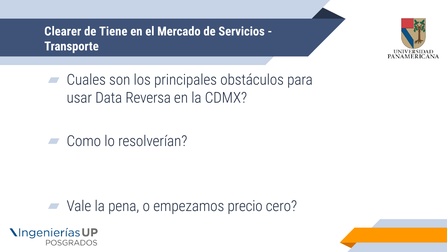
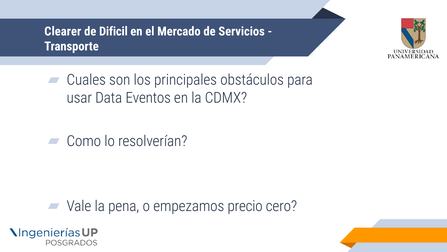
Tiene: Tiene -> Dificil
Reversa: Reversa -> Eventos
